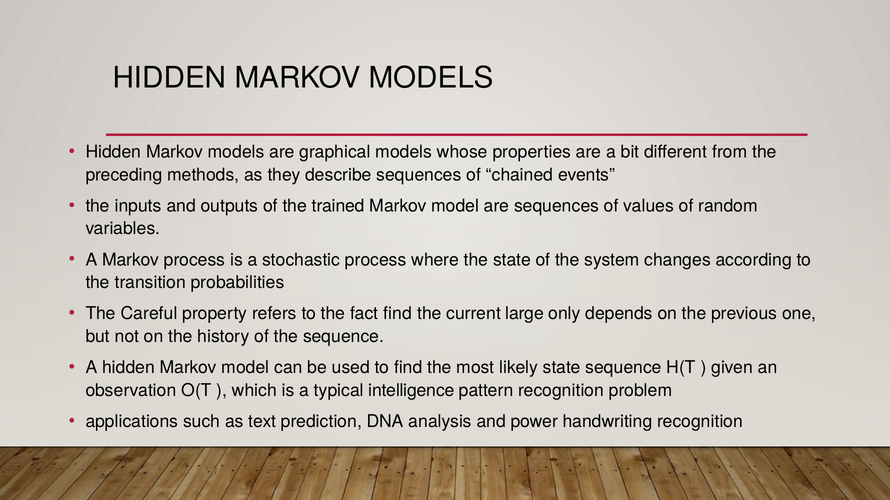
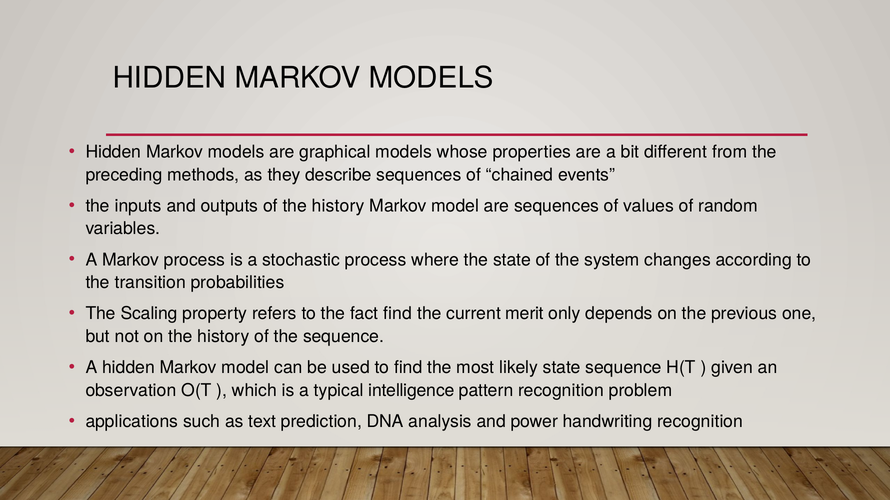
of the trained: trained -> history
Careful: Careful -> Scaling
large: large -> merit
